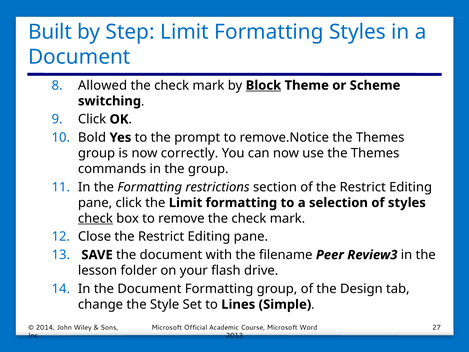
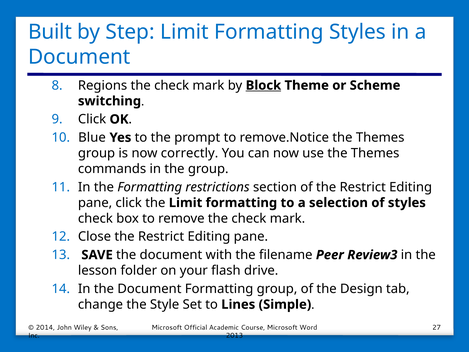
Allowed: Allowed -> Regions
Bold: Bold -> Blue
check at (95, 218) underline: present -> none
